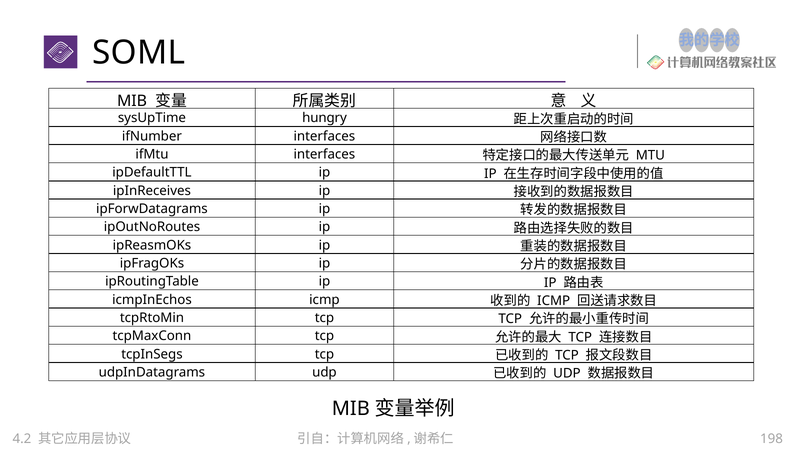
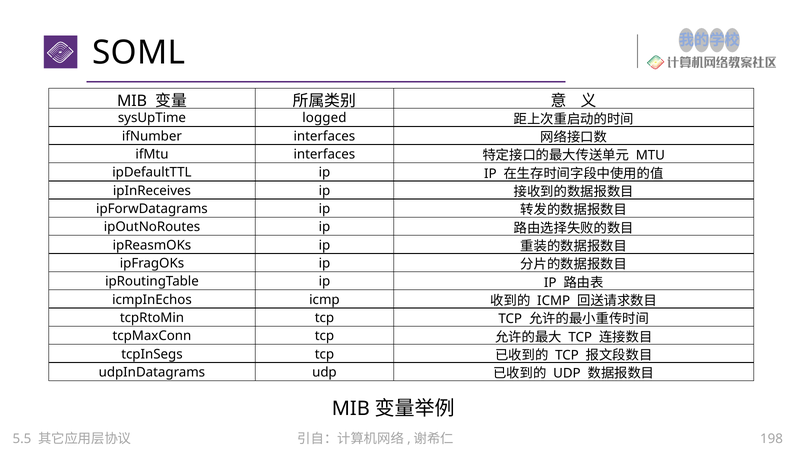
hungry: hungry -> logged
4.2: 4.2 -> 5.5
